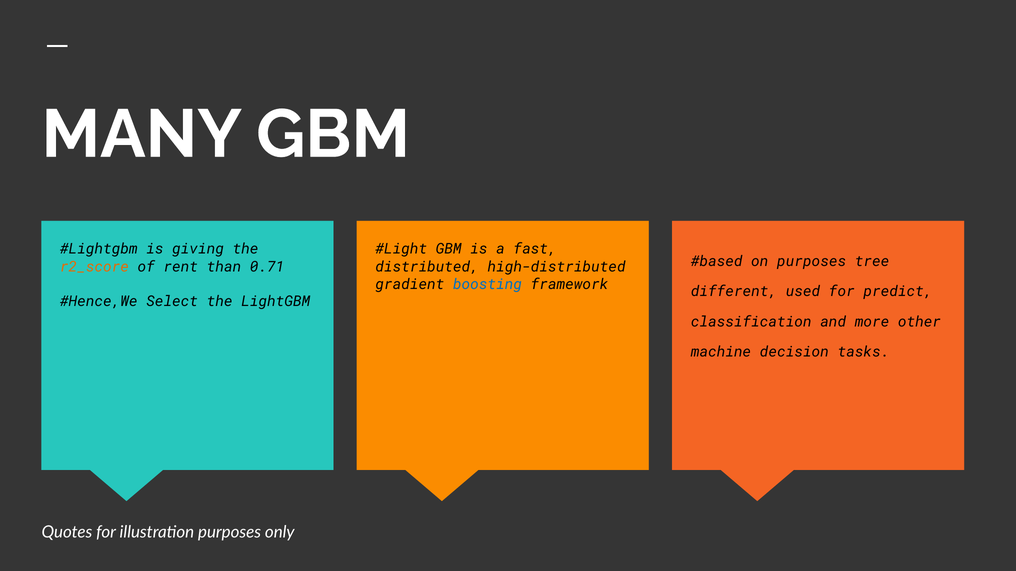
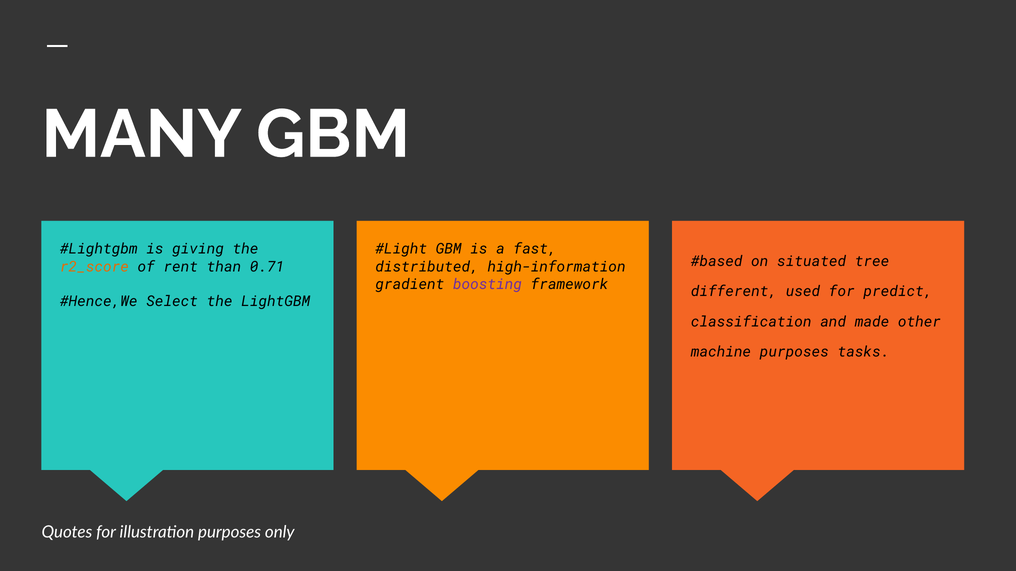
on purposes: purposes -> situated
high-distributed: high-distributed -> high-information
boosting colour: blue -> purple
more: more -> made
machine decision: decision -> purposes
